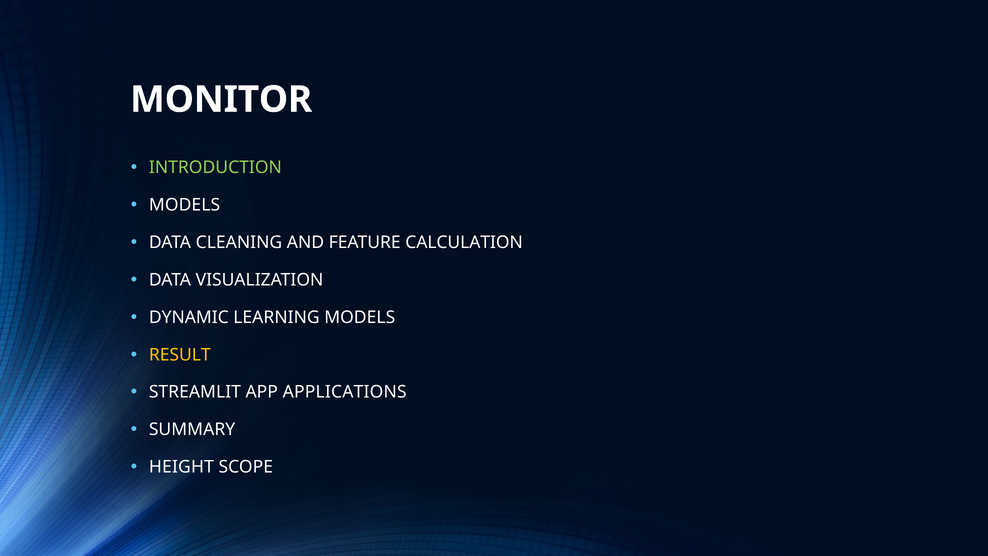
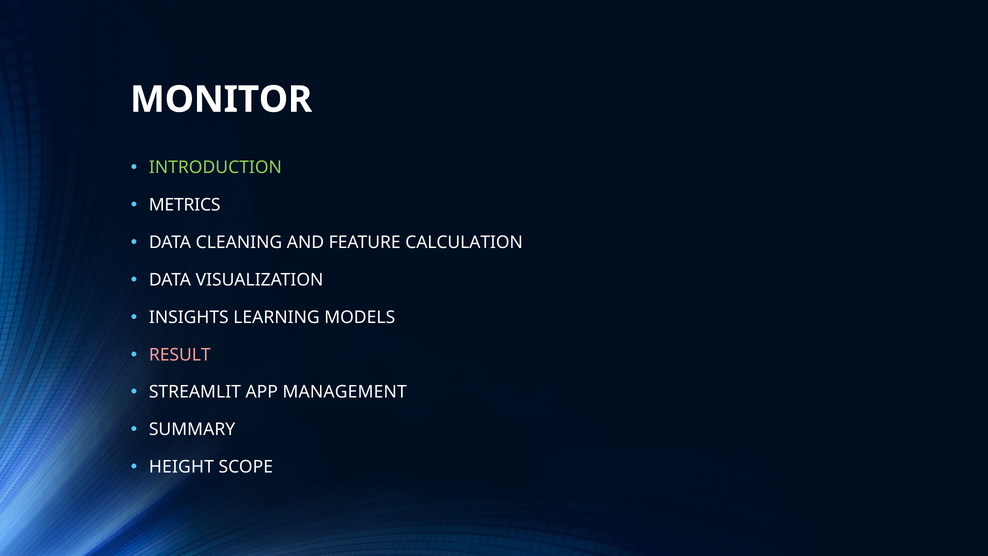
MODELS at (185, 205): MODELS -> METRICS
DYNAMIC: DYNAMIC -> INSIGHTS
RESULT colour: yellow -> pink
APPLICATIONS: APPLICATIONS -> MANAGEMENT
